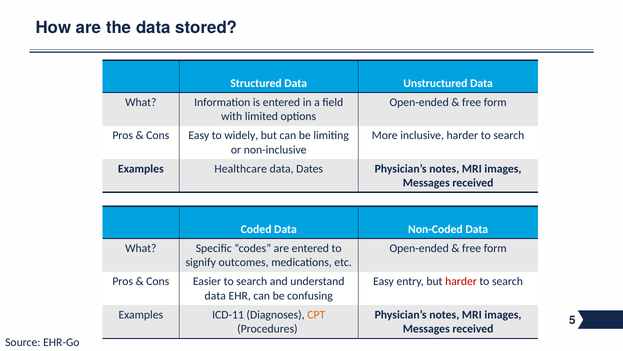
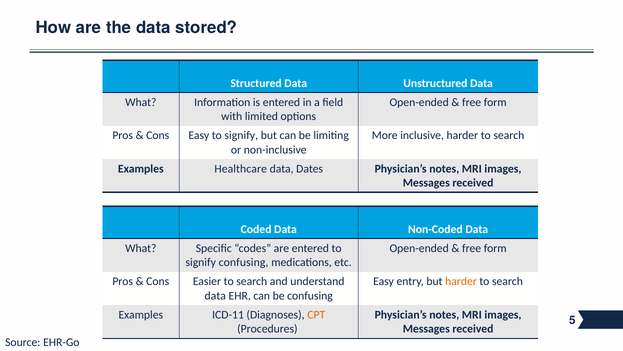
Easy to widely: widely -> signify
signify outcomes: outcomes -> confusing
harder at (461, 281) colour: red -> orange
